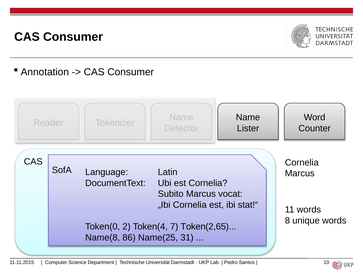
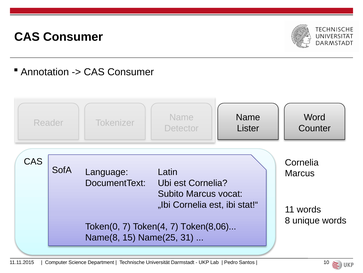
Token(0 2: 2 -> 7
Token(2,65: Token(2,65 -> Token(8,06
86: 86 -> 15
